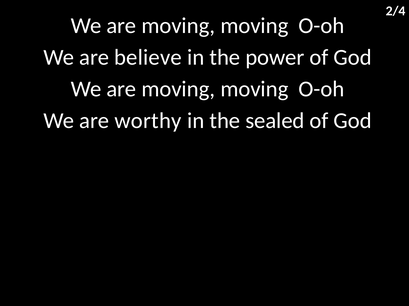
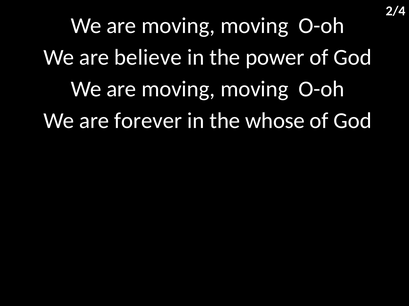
worthy: worthy -> forever
sealed: sealed -> whose
